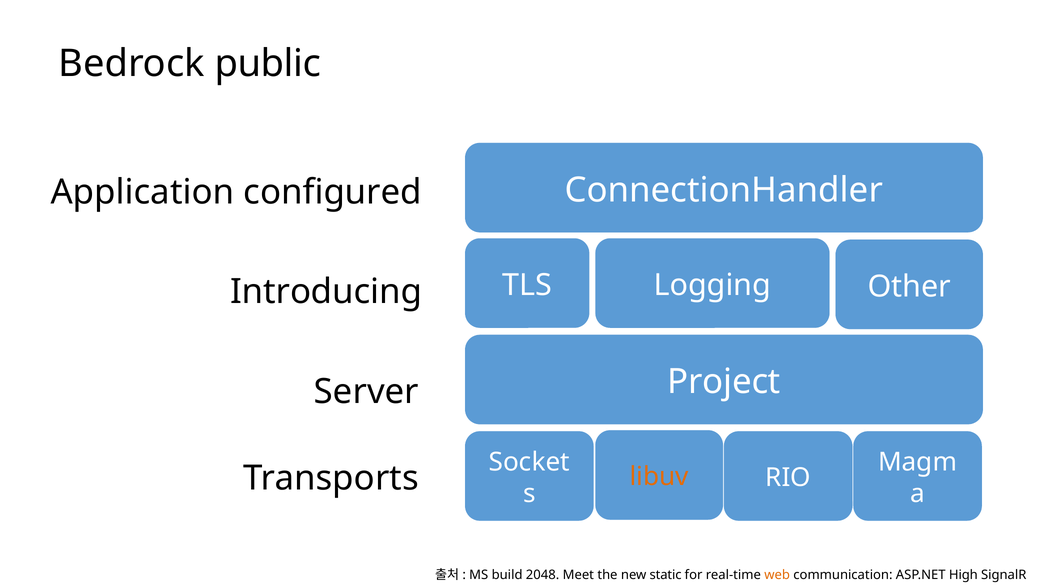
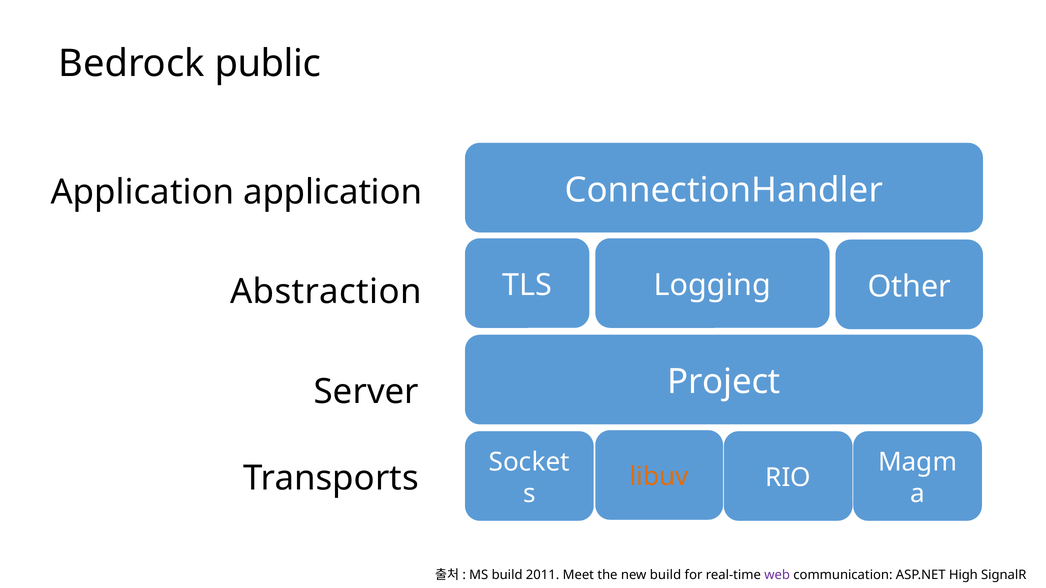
Application configured: configured -> application
Introducing: Introducing -> Abstraction
2048: 2048 -> 2011
new static: static -> build
web colour: orange -> purple
